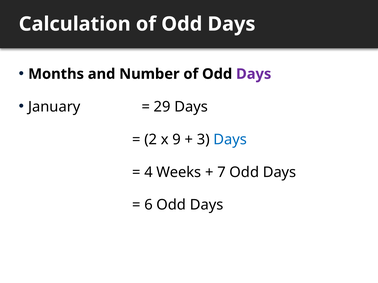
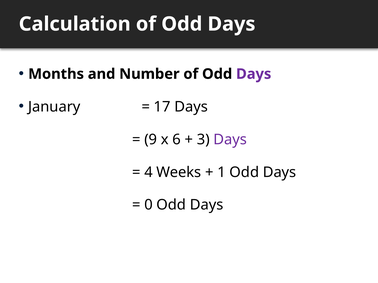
29: 29 -> 17
2: 2 -> 9
9: 9 -> 6
Days at (230, 140) colour: blue -> purple
7: 7 -> 1
6: 6 -> 0
